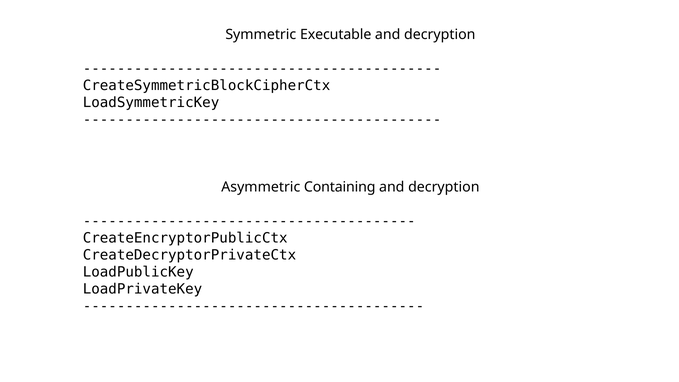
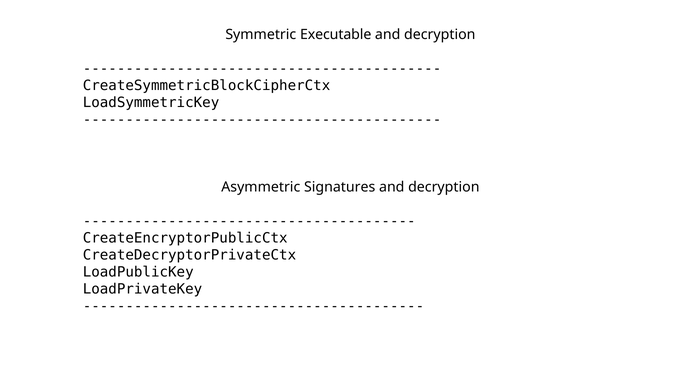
Containing: Containing -> Signatures
